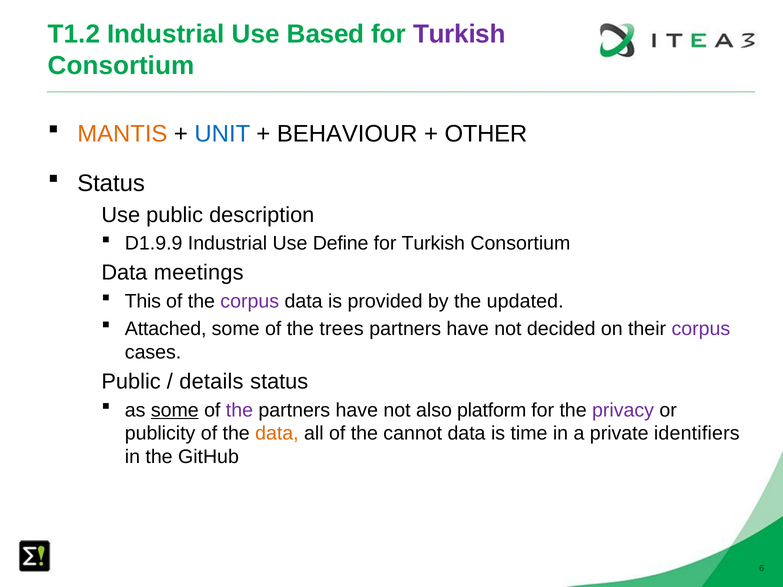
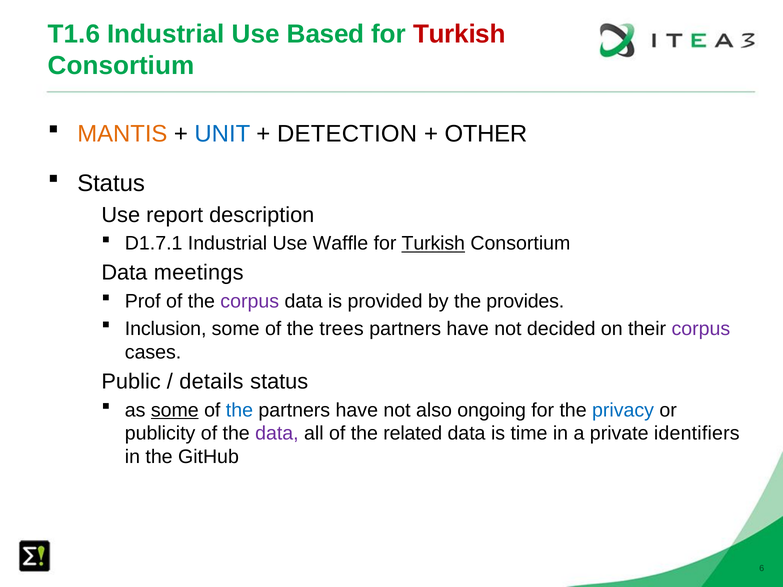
T1.2: T1.2 -> T1.6
Turkish at (459, 34) colour: purple -> red
BEHAVIOUR: BEHAVIOUR -> DETECTION
Use public: public -> report
D1.9.9: D1.9.9 -> D1.7.1
Define: Define -> Waffle
Turkish at (433, 244) underline: none -> present
This: This -> Prof
updated: updated -> provides
Attached: Attached -> Inclusion
the at (239, 410) colour: purple -> blue
platform: platform -> ongoing
privacy colour: purple -> blue
data at (277, 434) colour: orange -> purple
cannot: cannot -> related
